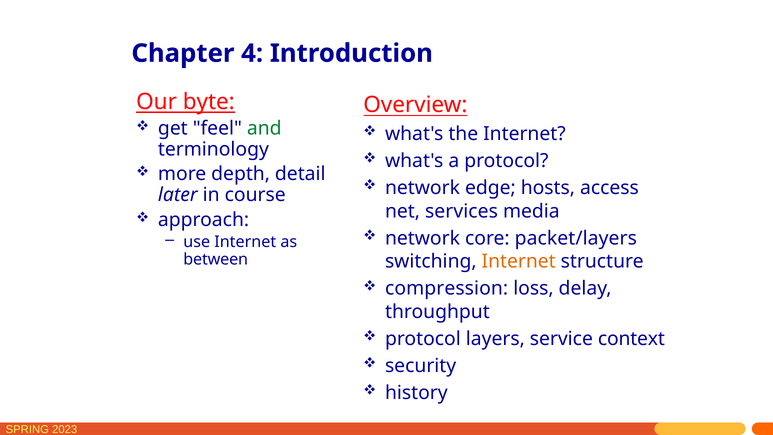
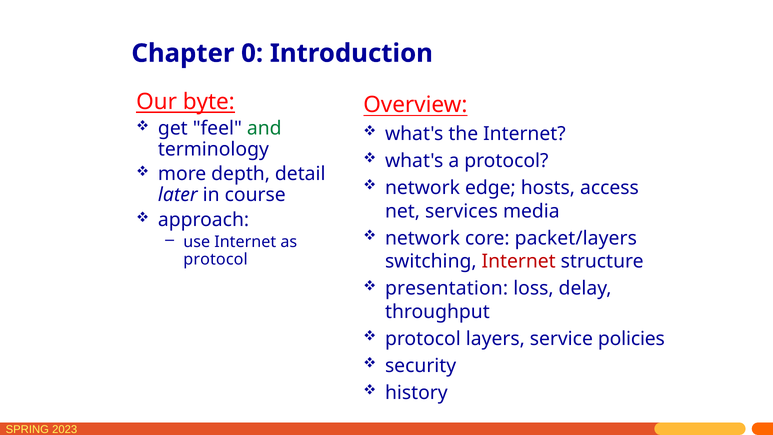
4: 4 -> 0
between at (216, 259): between -> protocol
Internet at (519, 261) colour: orange -> red
compression: compression -> presentation
context: context -> policies
